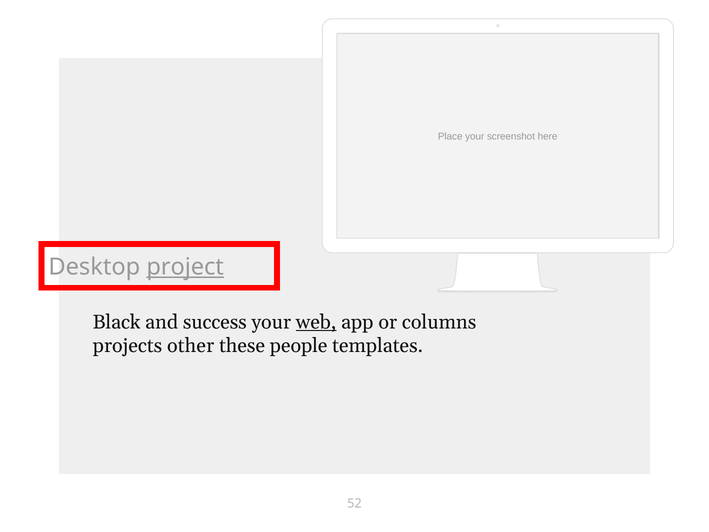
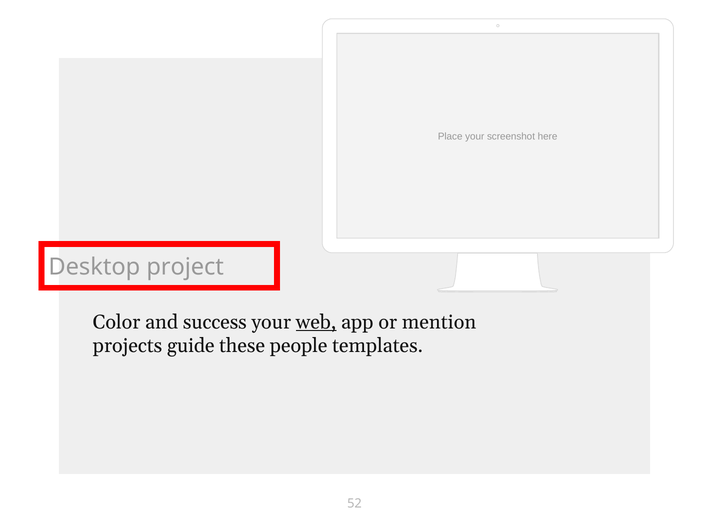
project underline: present -> none
Black: Black -> Color
columns: columns -> mention
other: other -> guide
